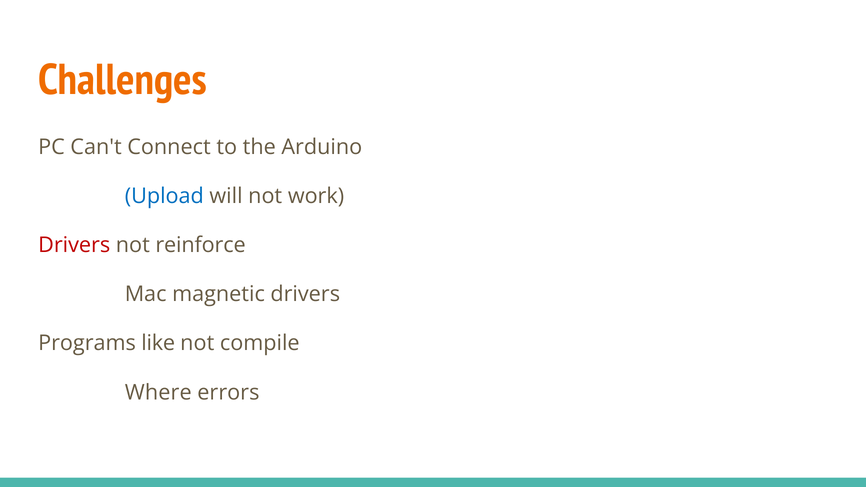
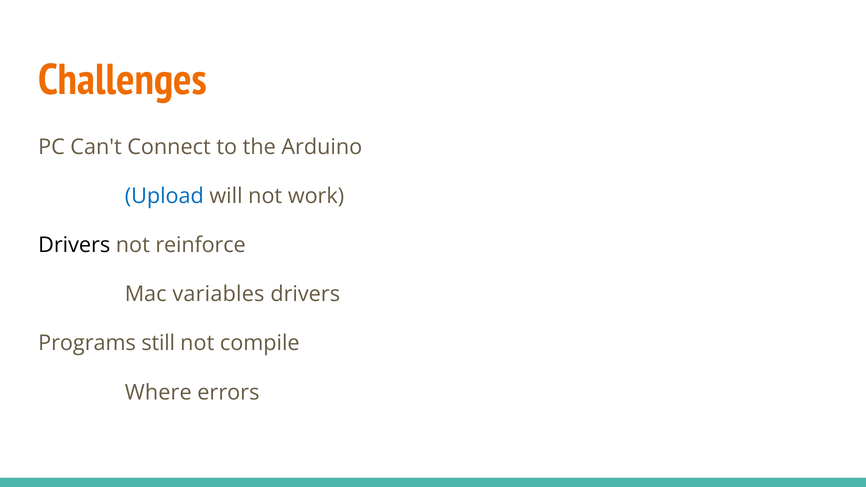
Drivers at (74, 245) colour: red -> black
magnetic: magnetic -> variables
like: like -> still
